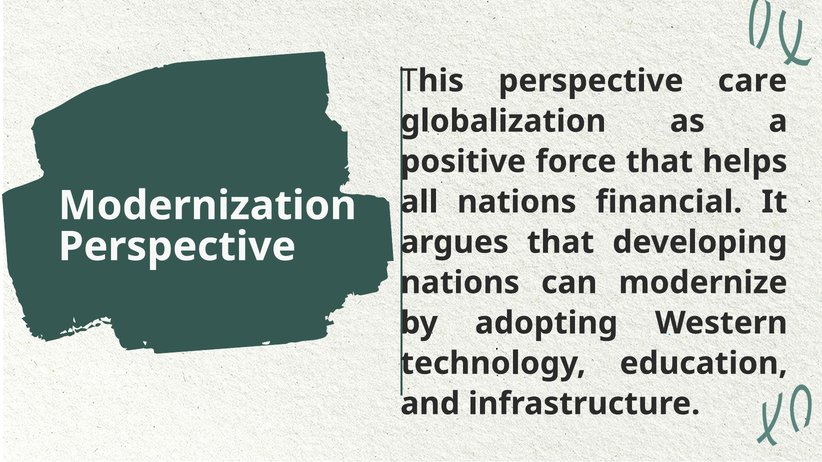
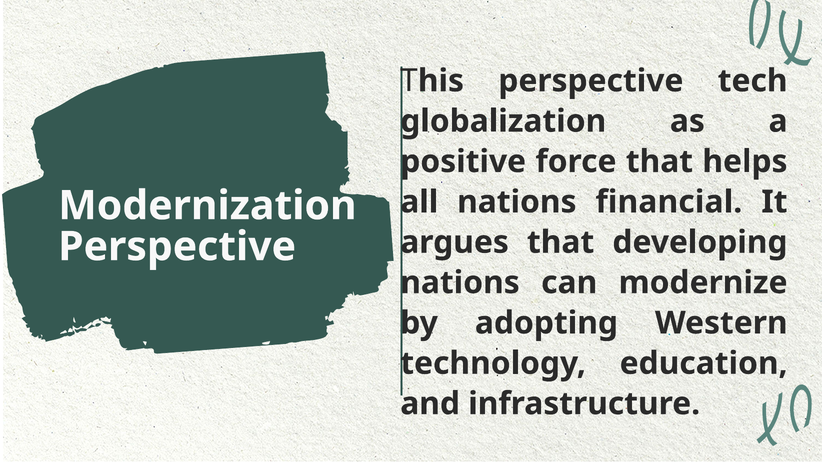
care: care -> tech
